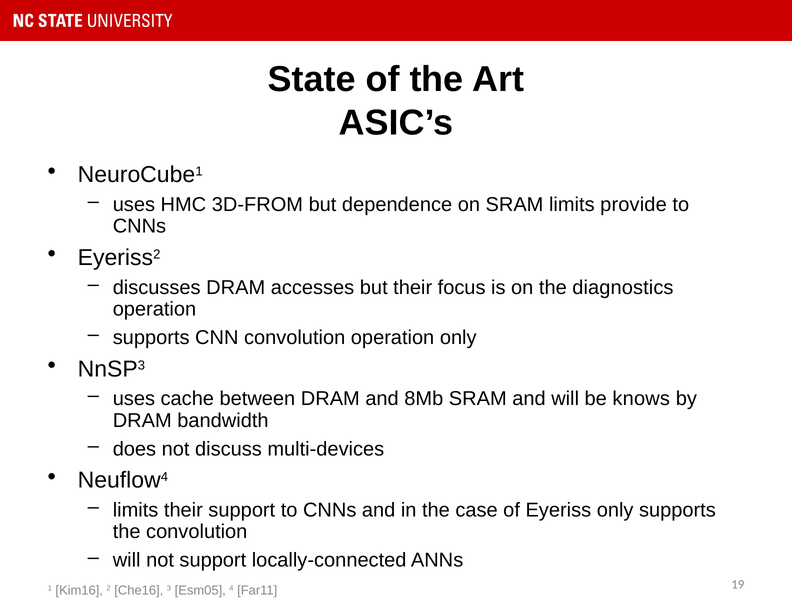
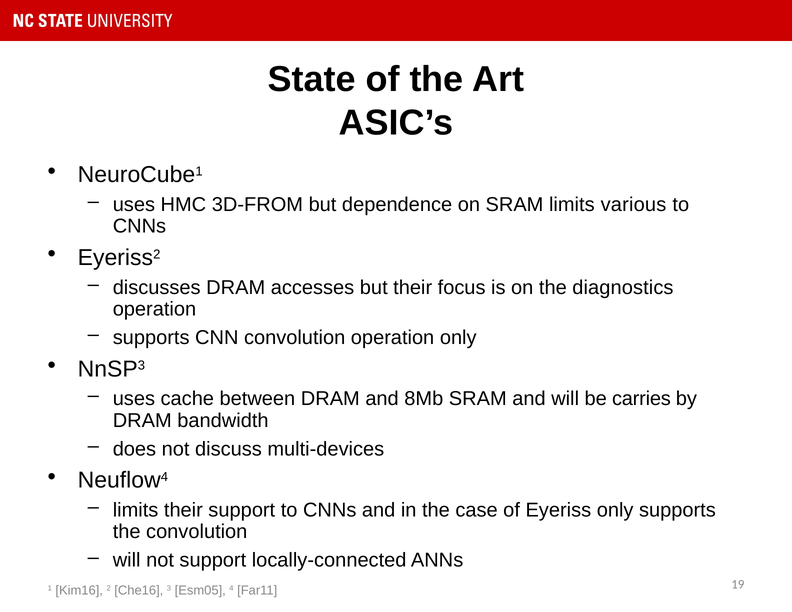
provide: provide -> various
knows: knows -> carries
